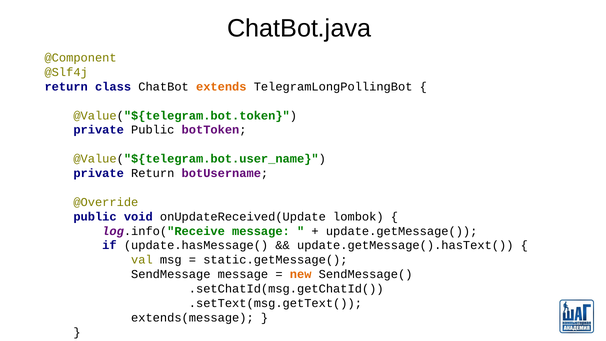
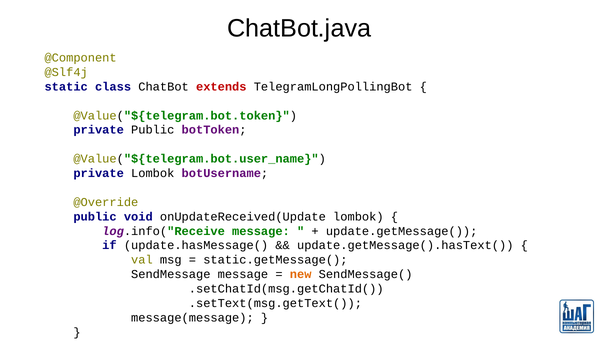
return at (66, 87): return -> static
extends colour: orange -> red
private Return: Return -> Lombok
extends(message: extends(message -> message(message
